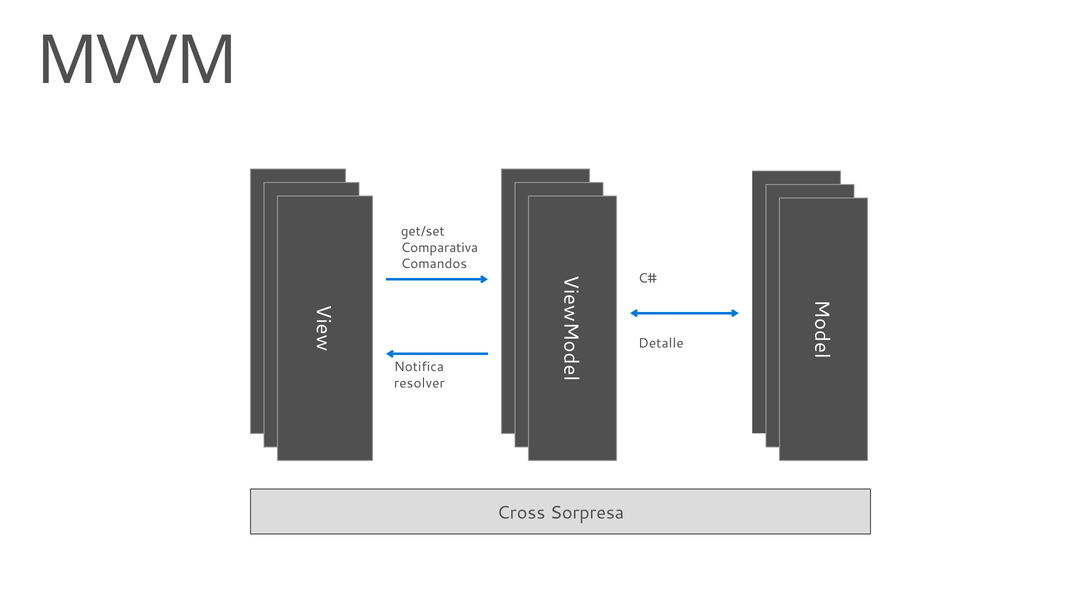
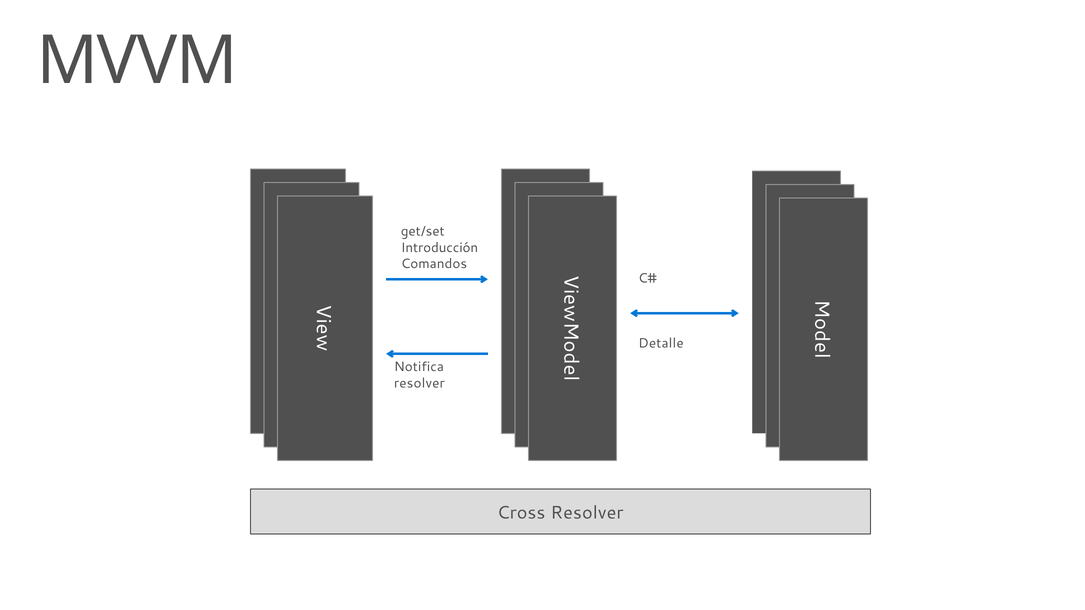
Comparativa: Comparativa -> Introducción
Cross Sorpresa: Sorpresa -> Resolver
